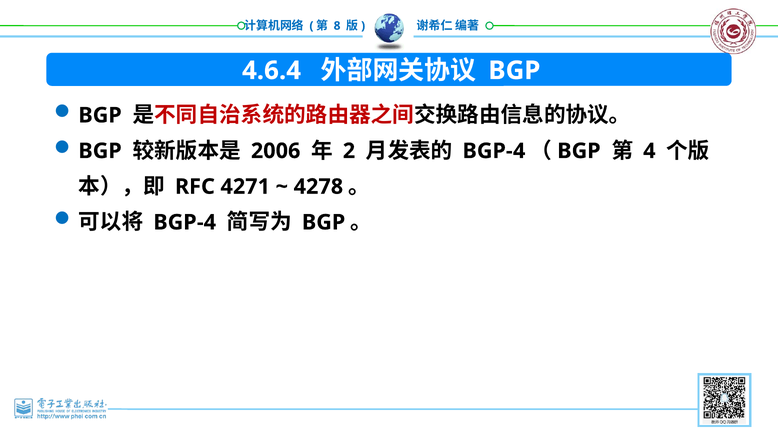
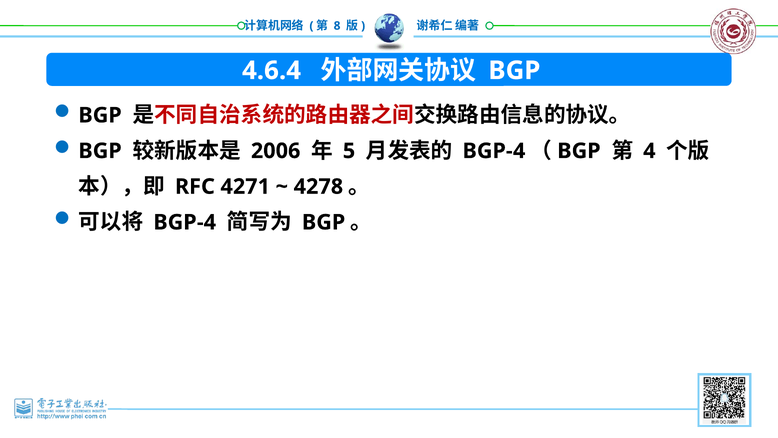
2: 2 -> 5
